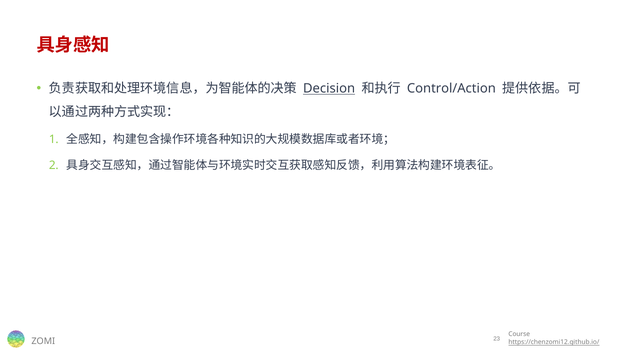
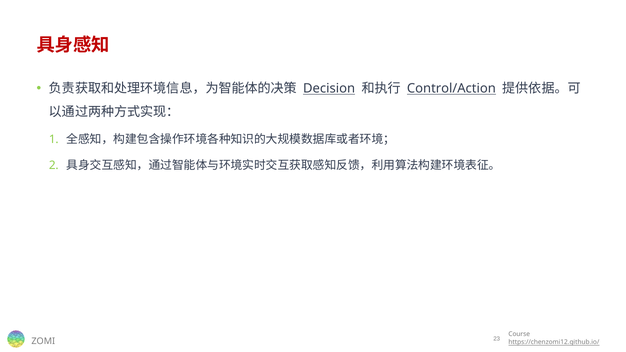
Control/Action underline: none -> present
